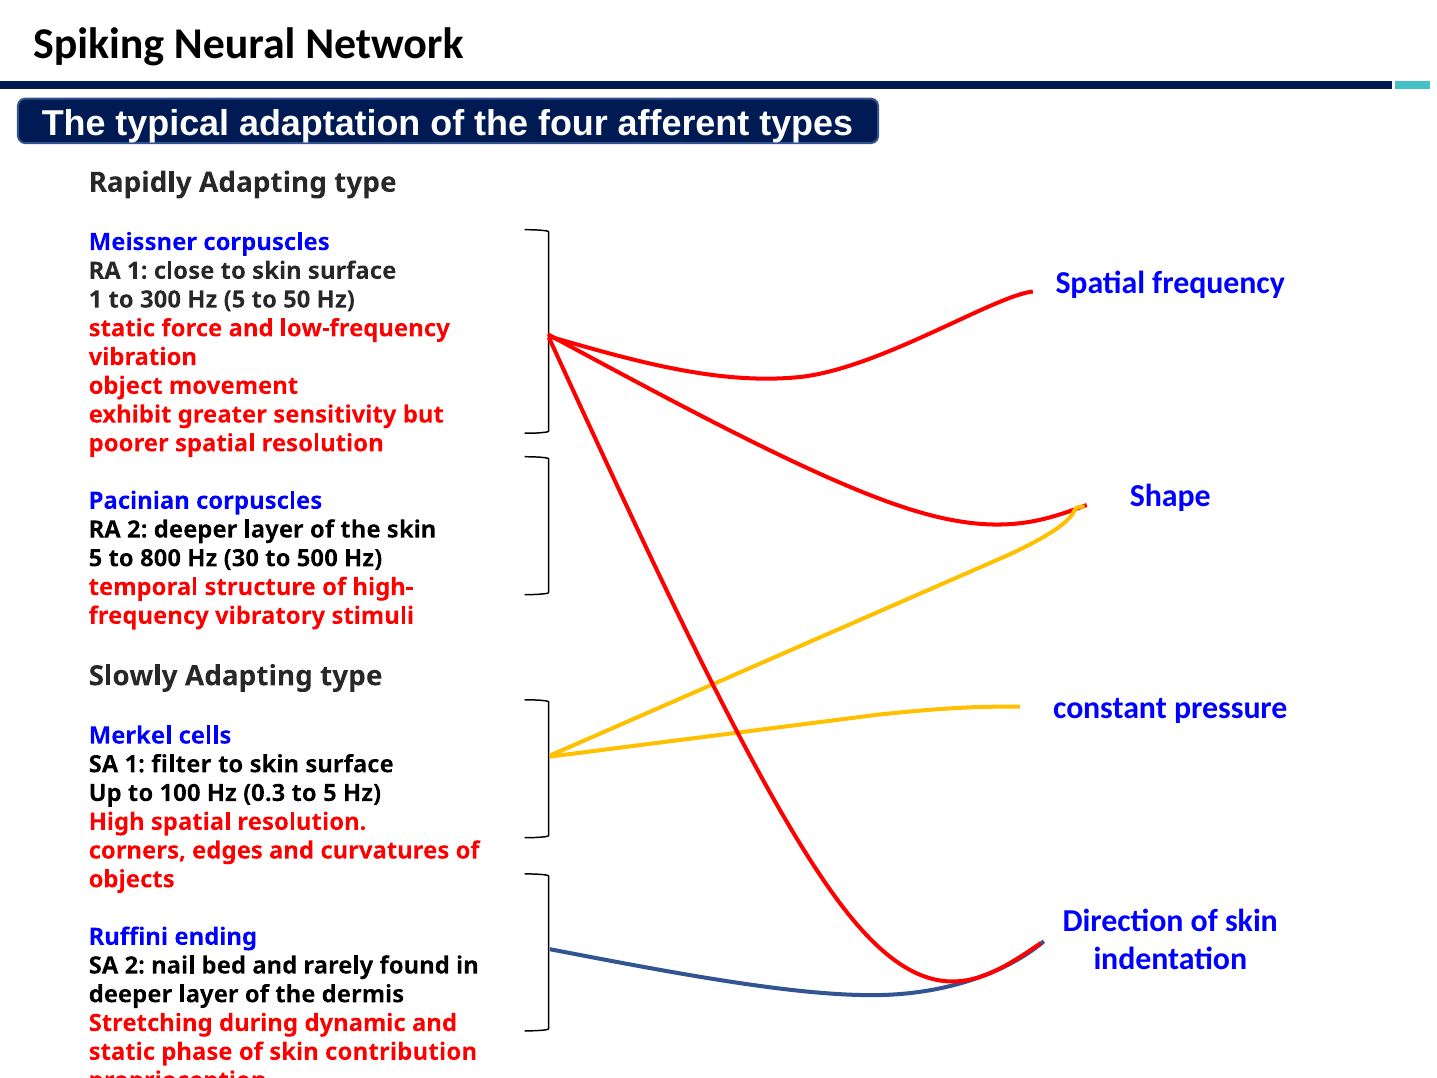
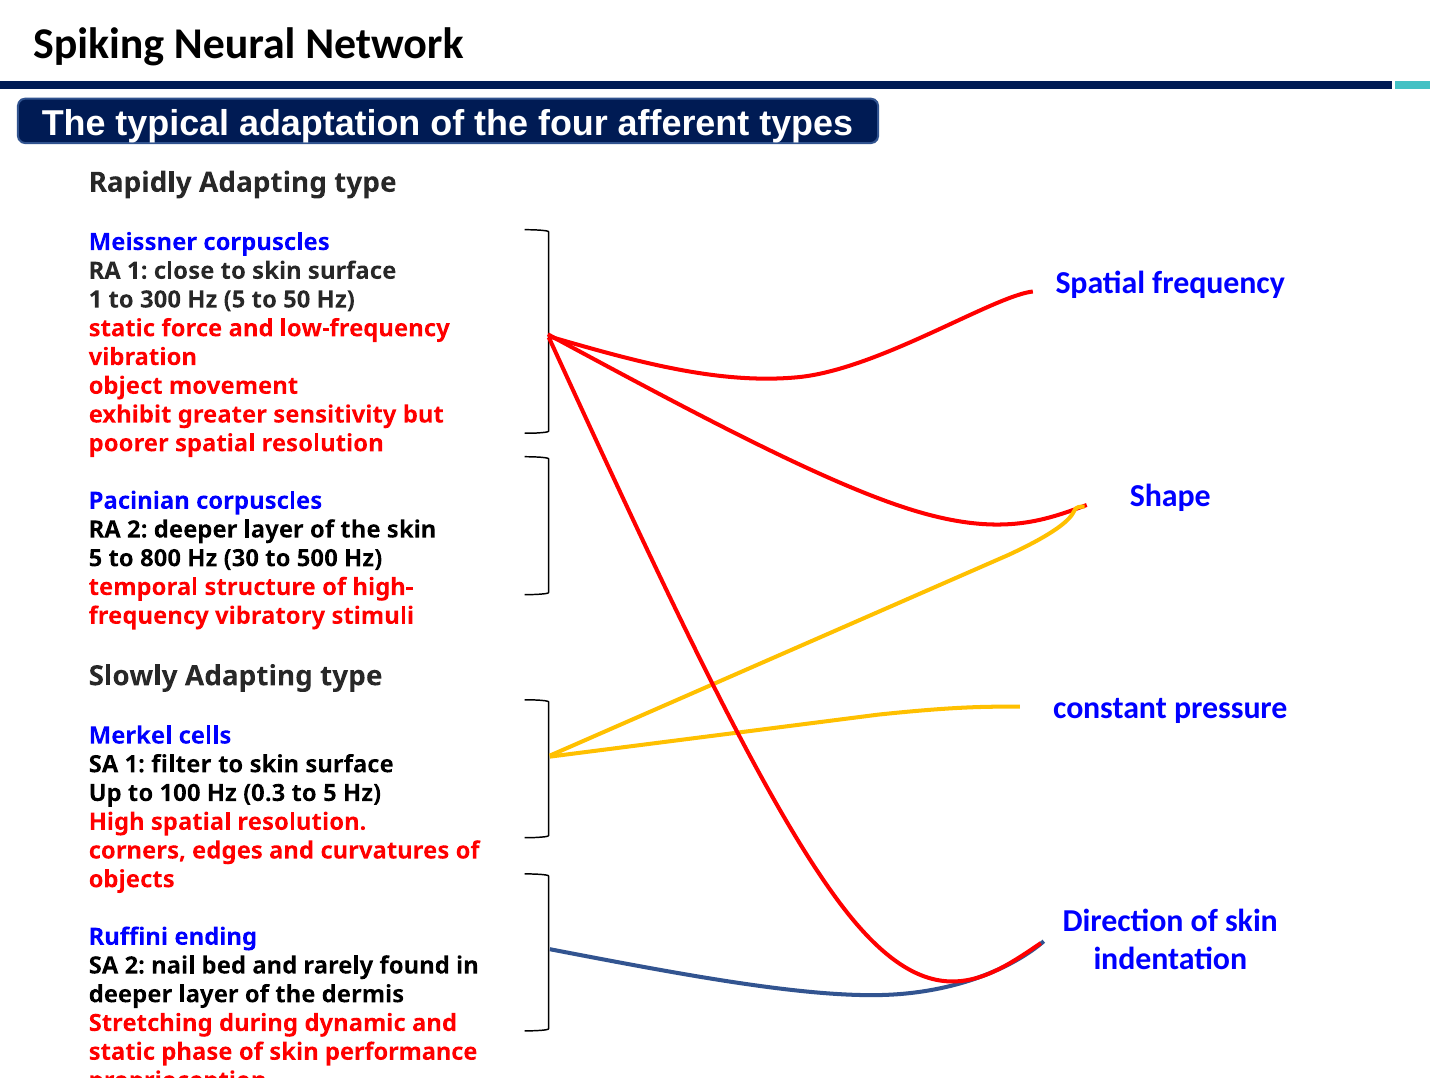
contribution: contribution -> performance
